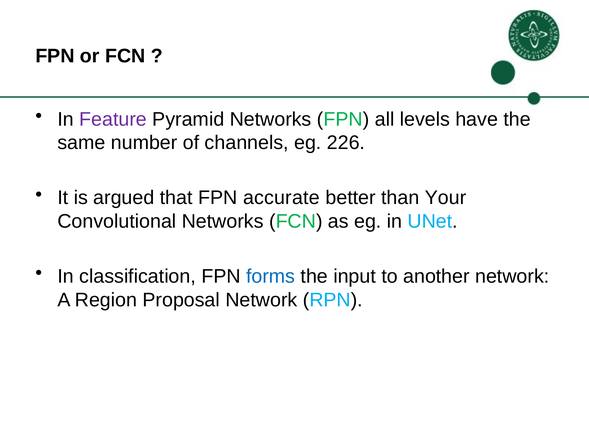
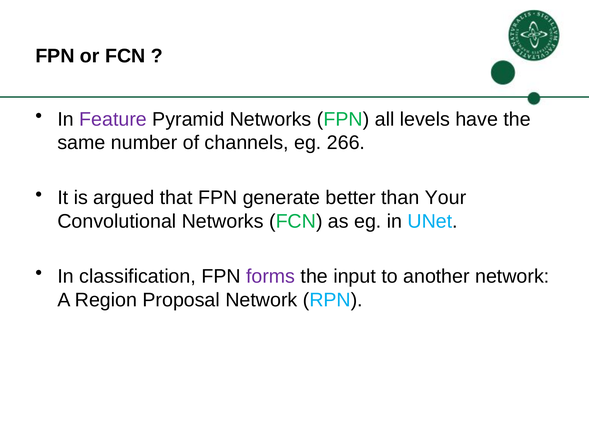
226: 226 -> 266
accurate: accurate -> generate
forms colour: blue -> purple
